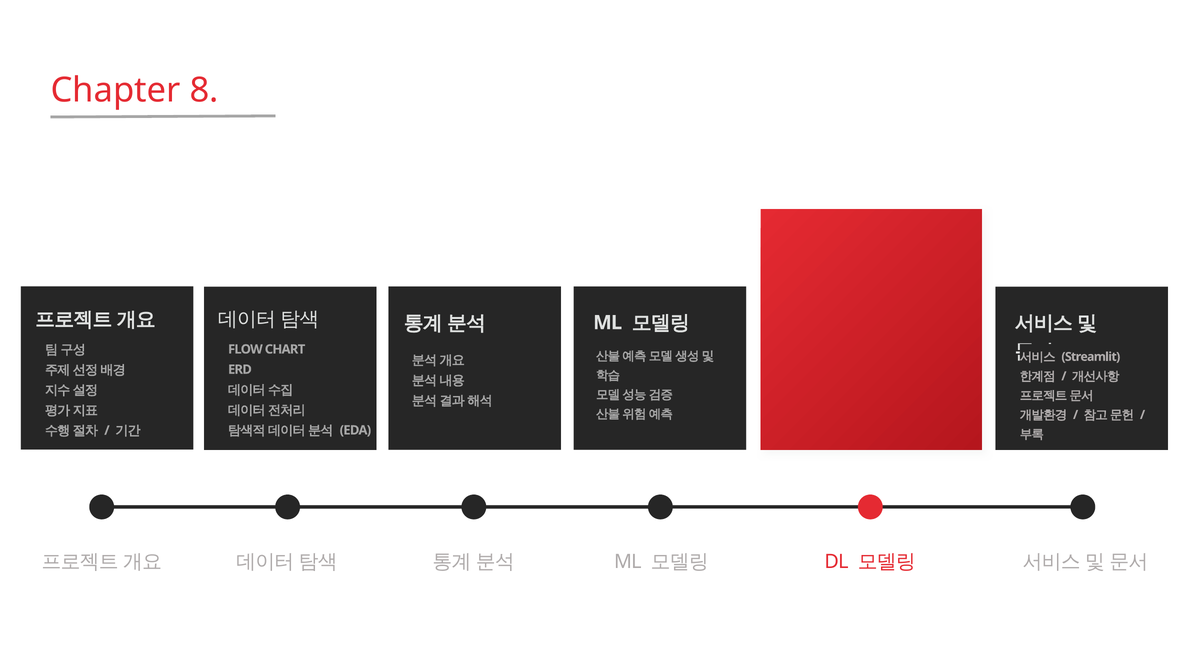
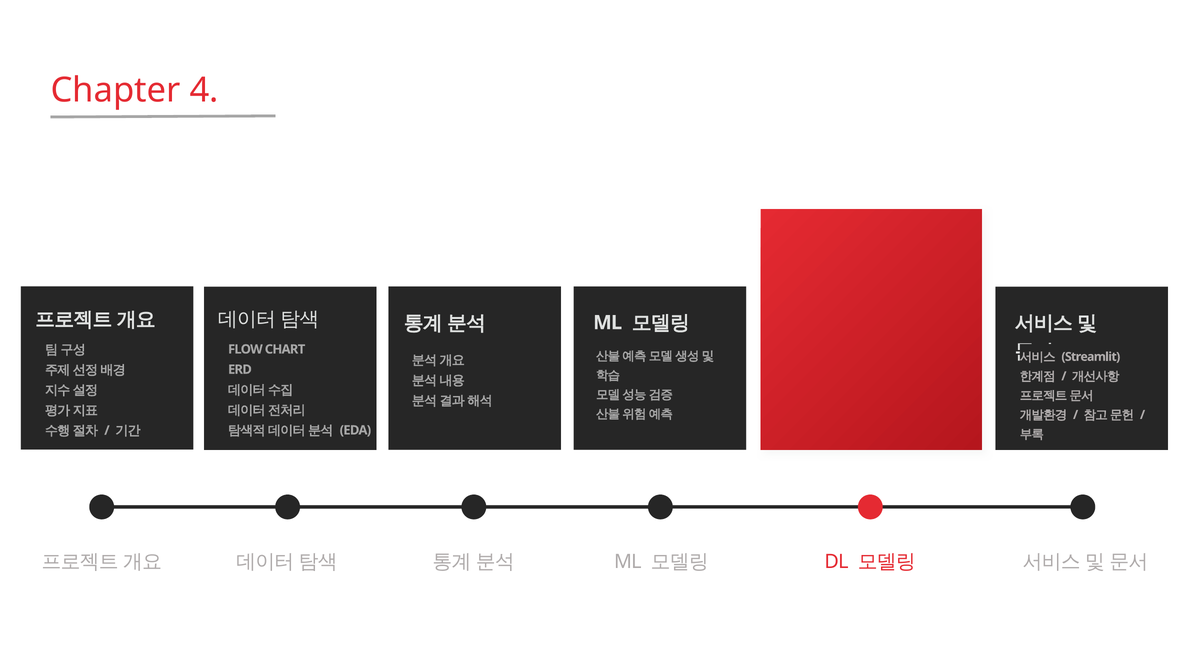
8: 8 -> 4
